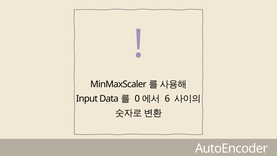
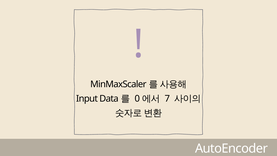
6: 6 -> 7
